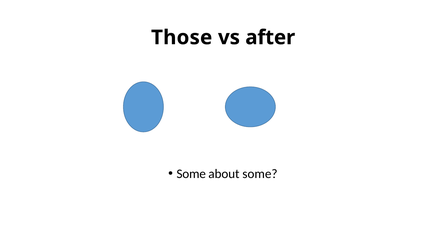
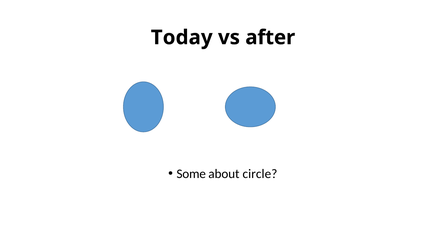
Those: Those -> Today
about some: some -> circle
